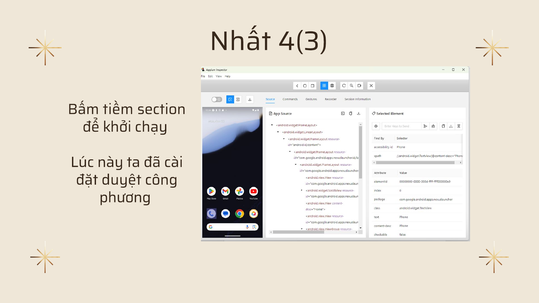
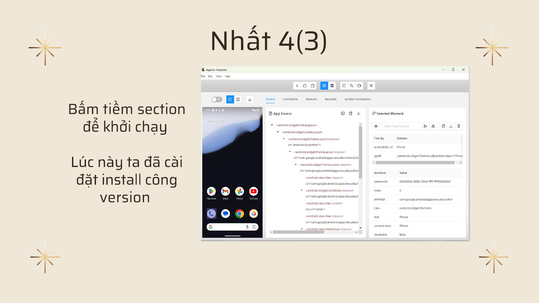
duyệt: duyệt -> install
phương: phương -> version
